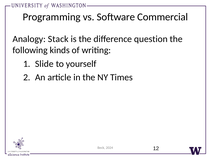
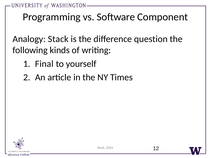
Commercial: Commercial -> Component
Slide: Slide -> Final
